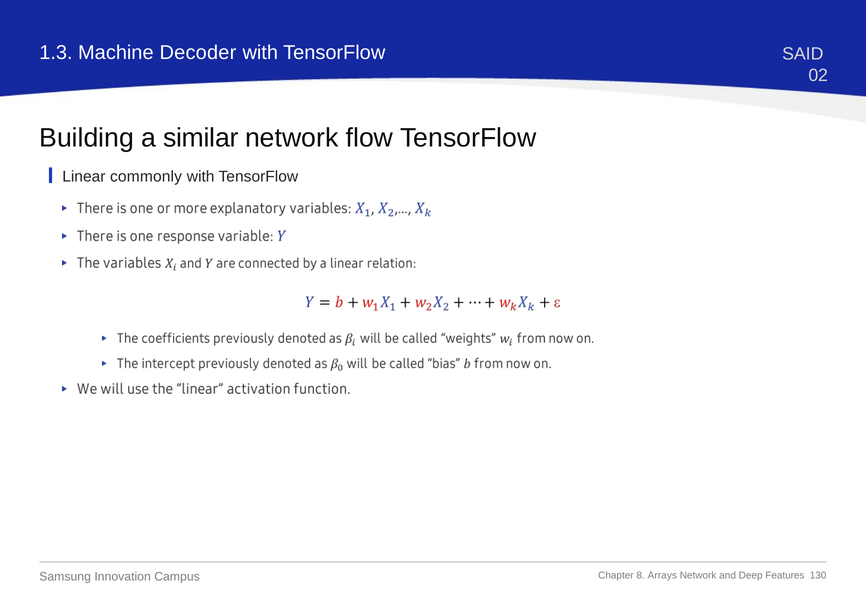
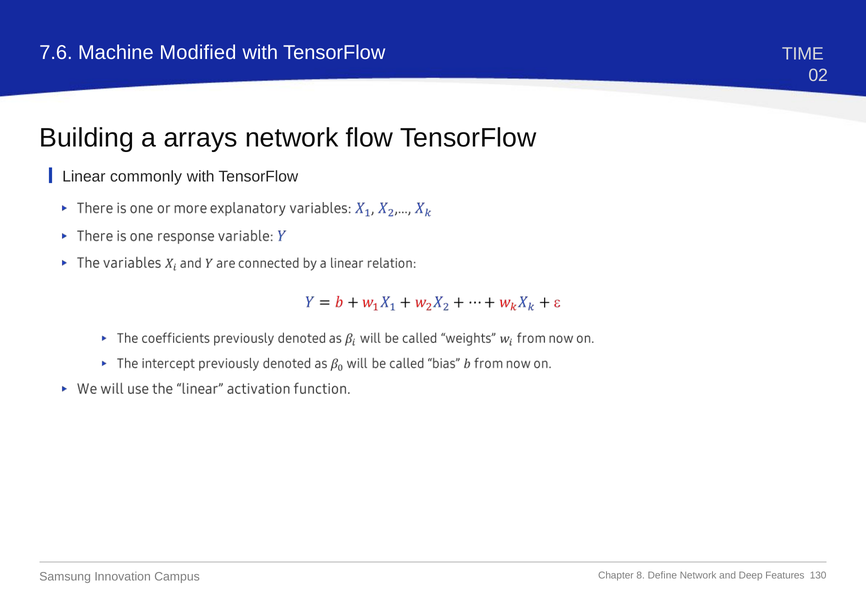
1.3: 1.3 -> 7.6
Decoder: Decoder -> Modified
SAID: SAID -> TIME
similar: similar -> arrays
Arrays: Arrays -> Define
